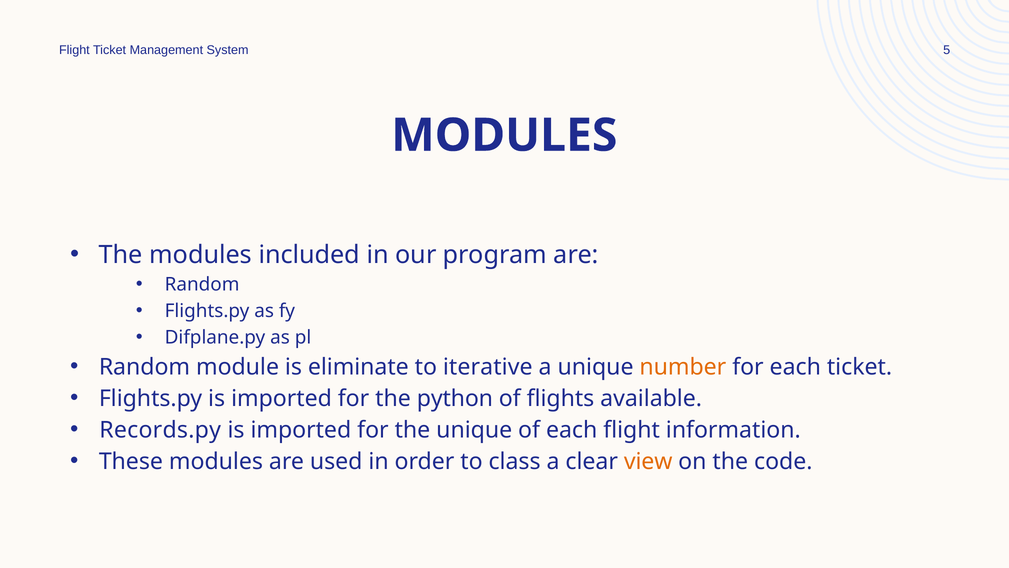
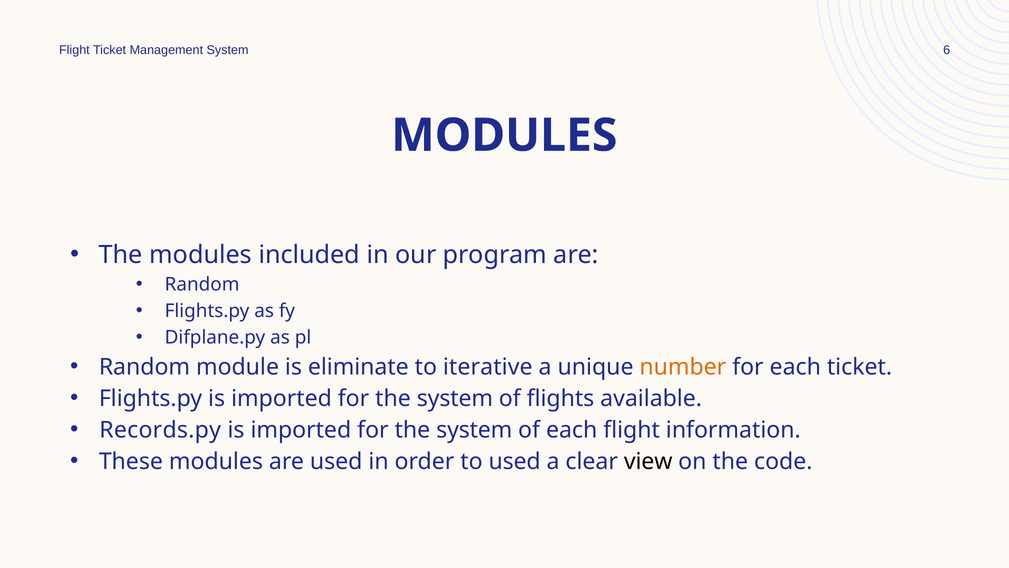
5: 5 -> 6
python at (455, 398): python -> system
unique at (474, 430): unique -> system
to class: class -> used
view colour: orange -> black
